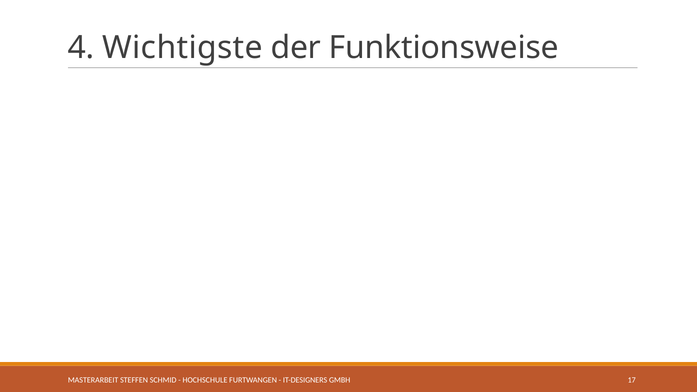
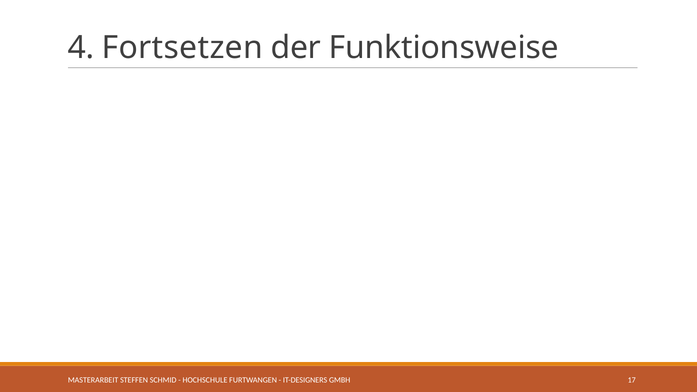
Wichtigste: Wichtigste -> Fortsetzen
